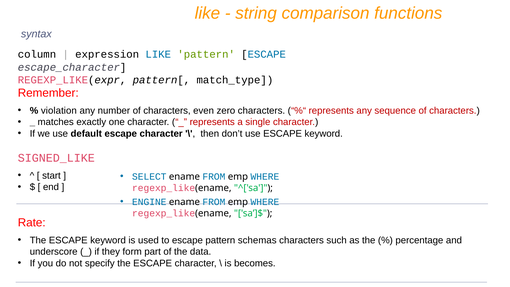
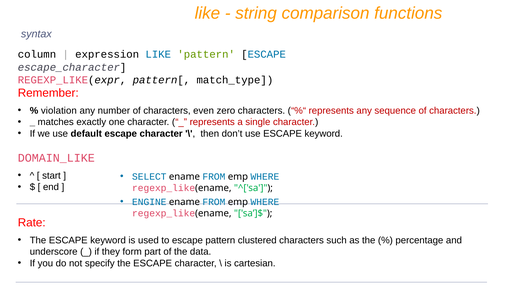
SIGNED_LIKE: SIGNED_LIKE -> DOMAIN_LIKE
schemas: schemas -> clustered
becomes: becomes -> cartesian
